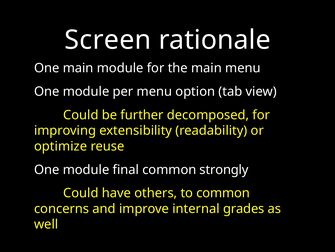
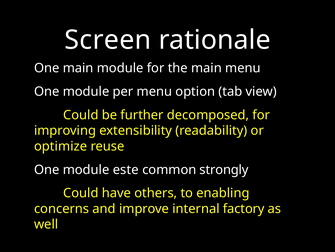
final: final -> este
to common: common -> enabling
grades: grades -> factory
